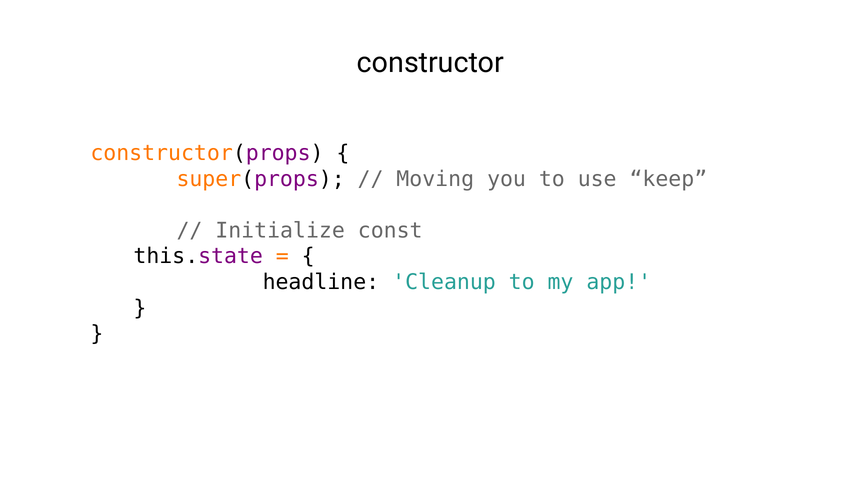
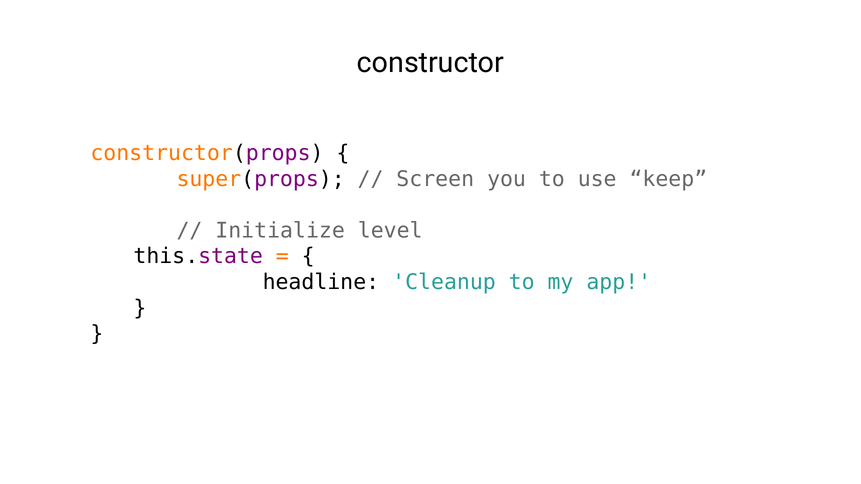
Moving: Moving -> Screen
const: const -> level
